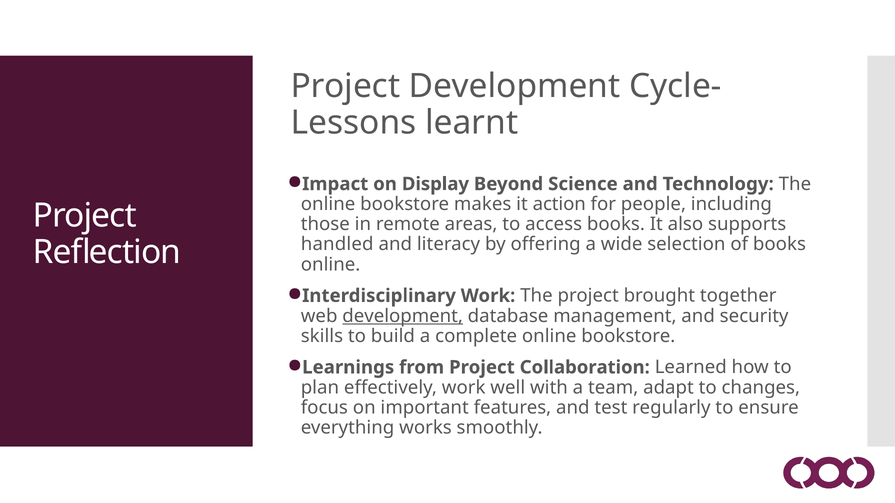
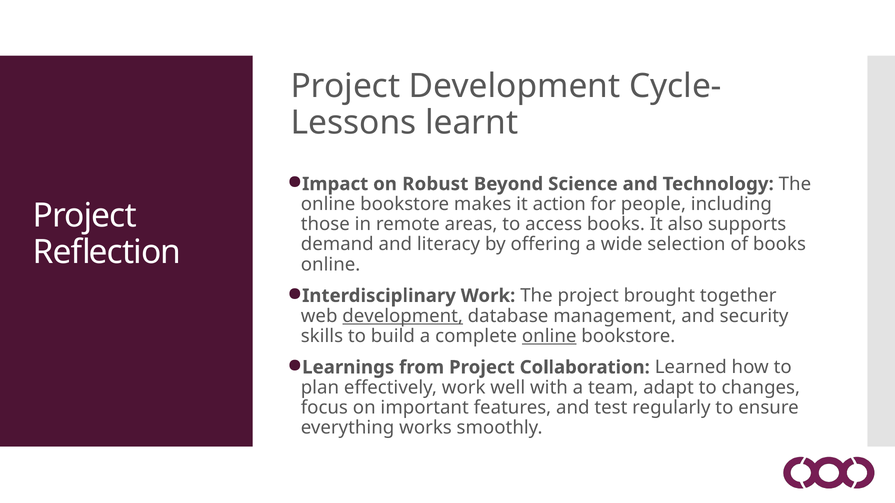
Display: Display -> Robust
handled: handled -> demand
online at (549, 336) underline: none -> present
